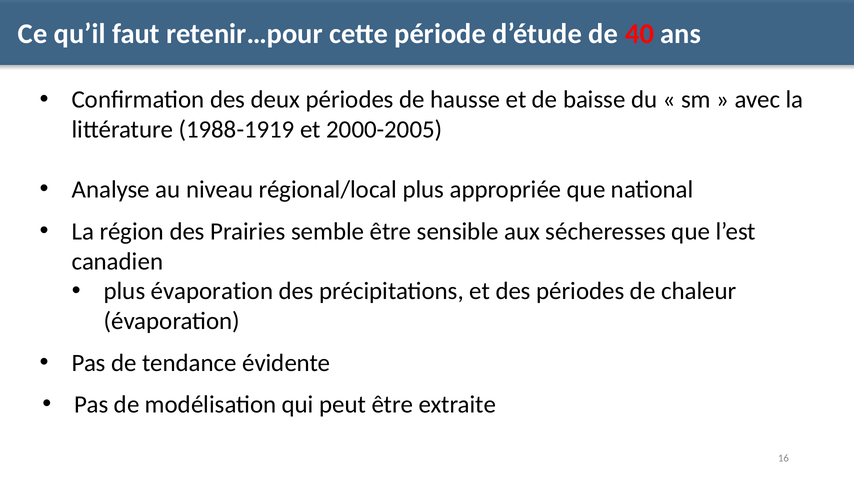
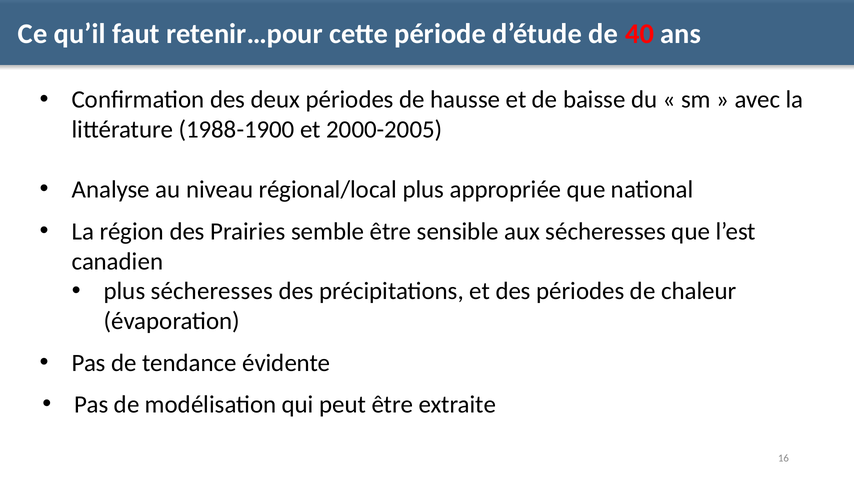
1988-1919: 1988-1919 -> 1988-1900
plus évaporation: évaporation -> sécheresses
